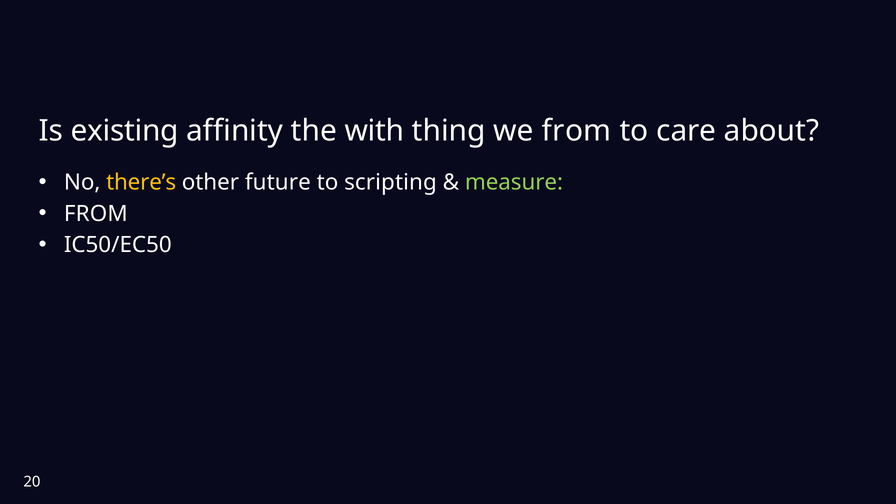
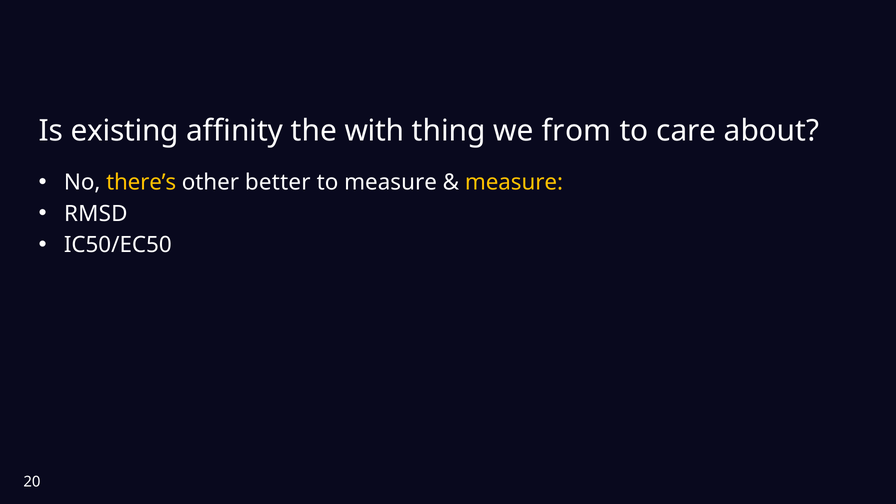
future: future -> better
to scripting: scripting -> measure
measure at (514, 182) colour: light green -> yellow
FROM at (96, 214): FROM -> RMSD
